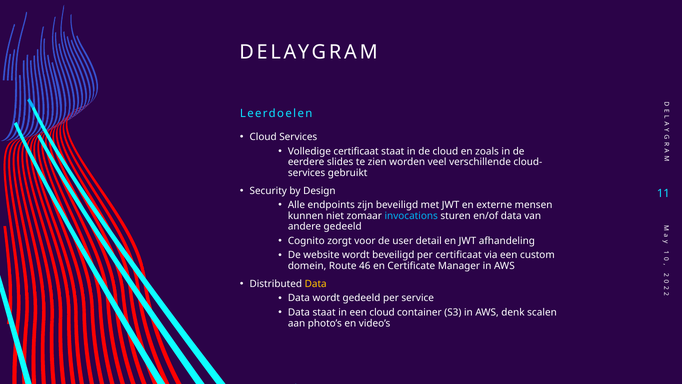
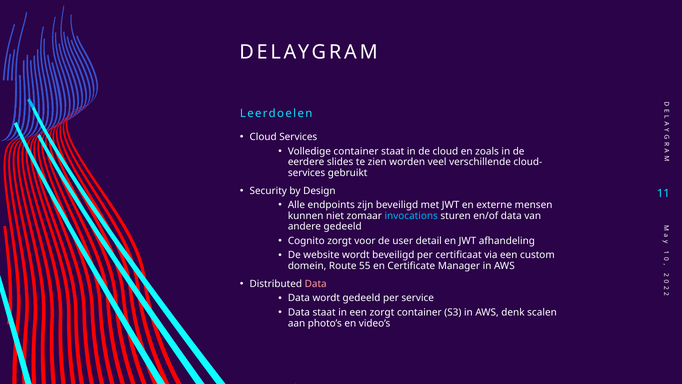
Volledige certificaat: certificaat -> container
46: 46 -> 55
Data at (316, 284) colour: yellow -> pink
een cloud: cloud -> zorgt
